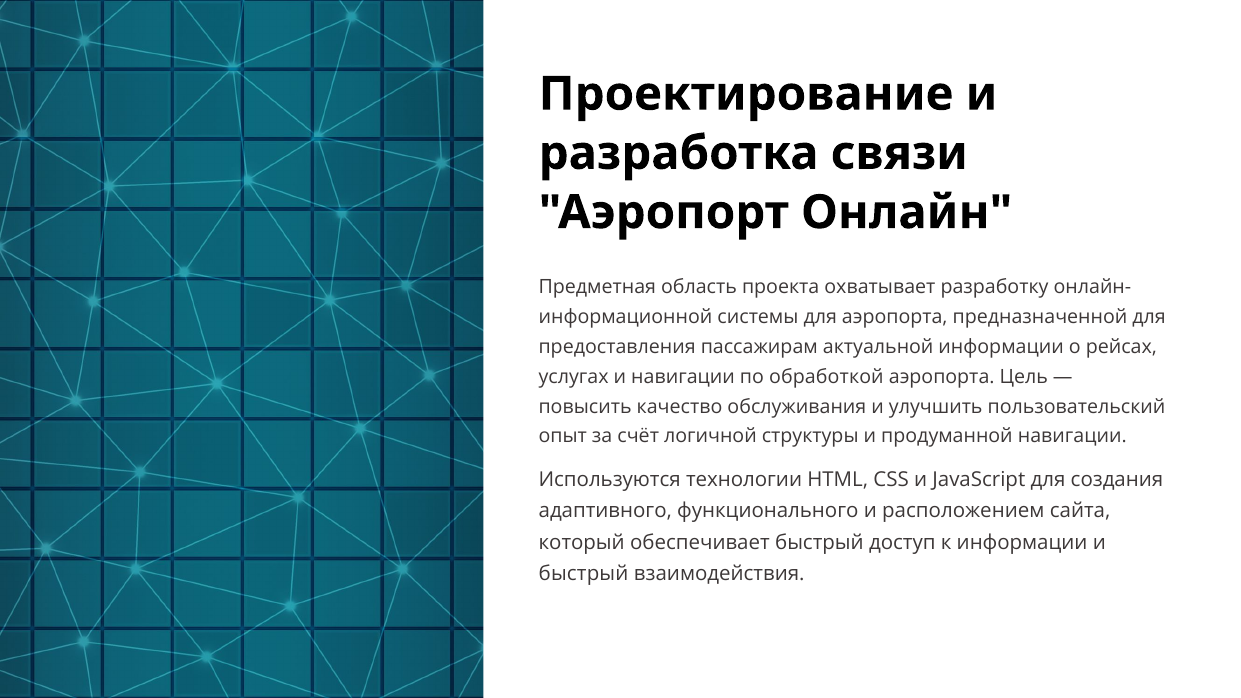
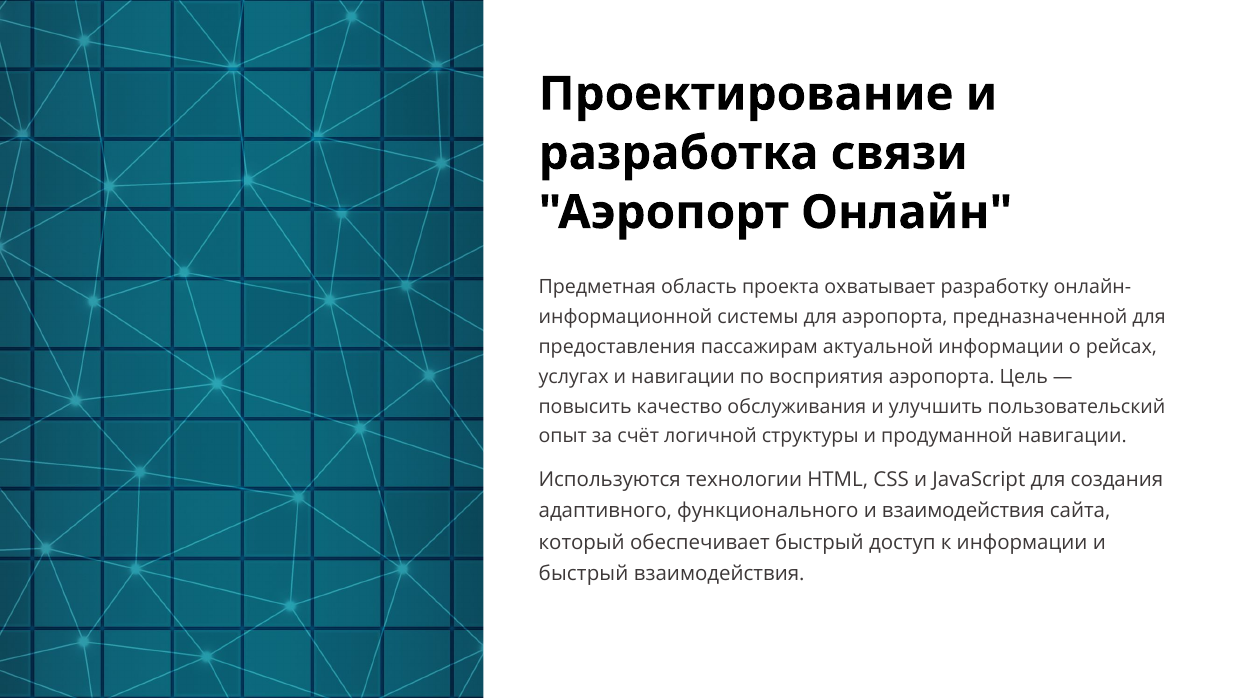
обработкой: обработкой -> восприятия
и расположением: расположением -> взаимодействия
